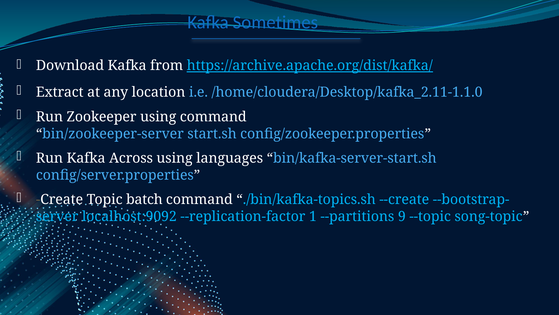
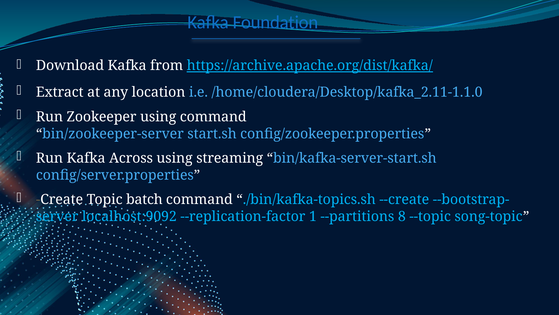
Sometimes: Sometimes -> Foundation
languages: languages -> streaming
9: 9 -> 8
